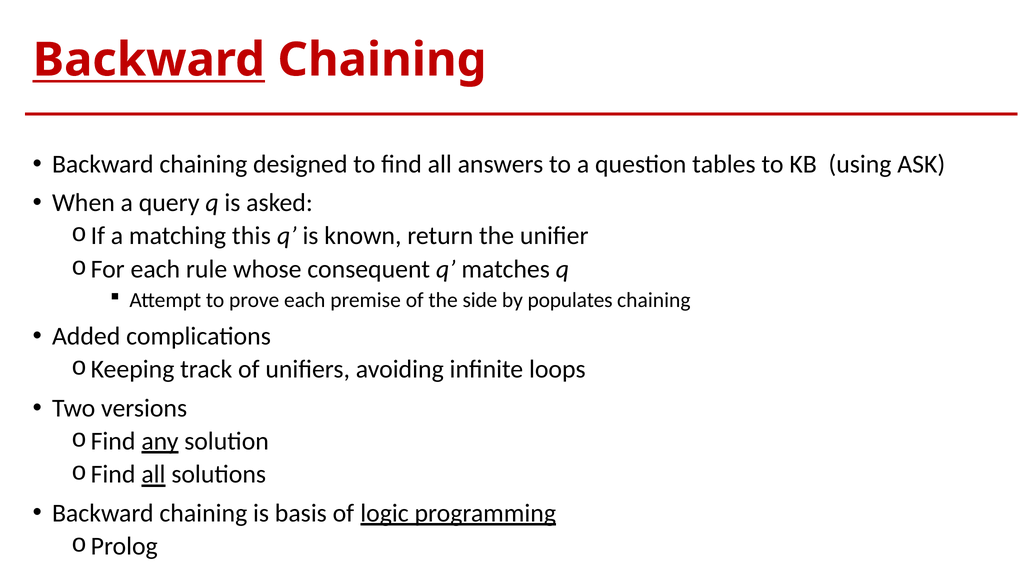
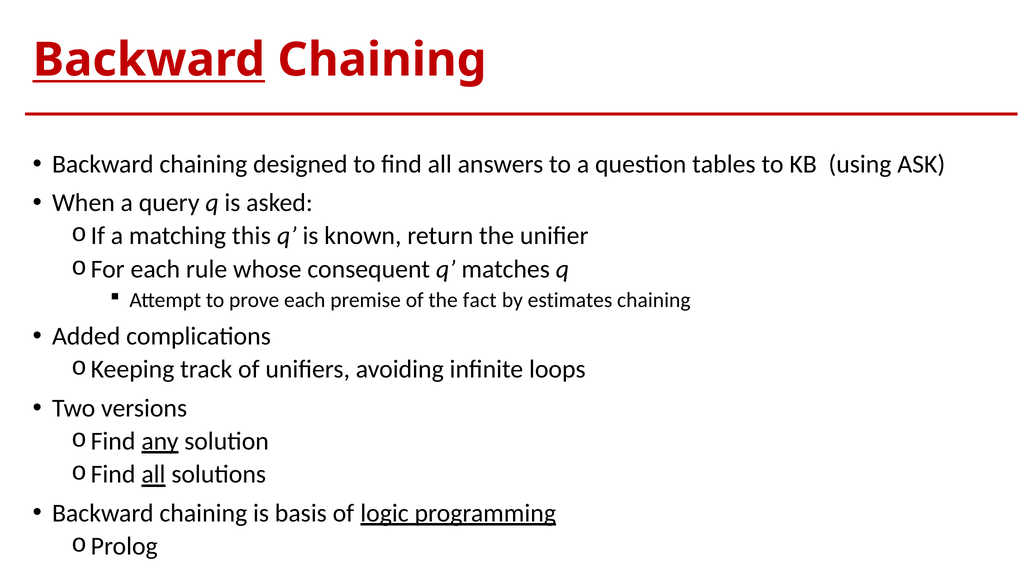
side: side -> fact
populates: populates -> estimates
